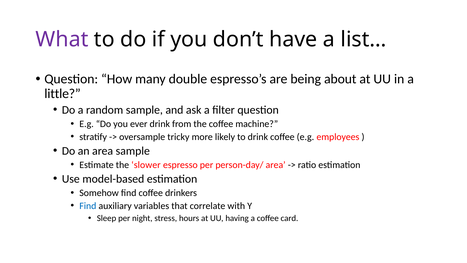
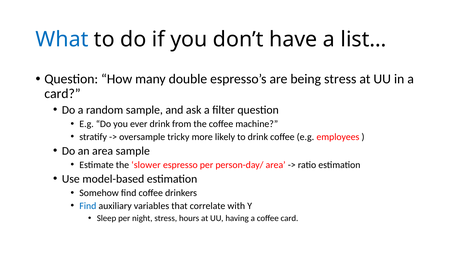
What colour: purple -> blue
being about: about -> stress
little at (63, 94): little -> card
